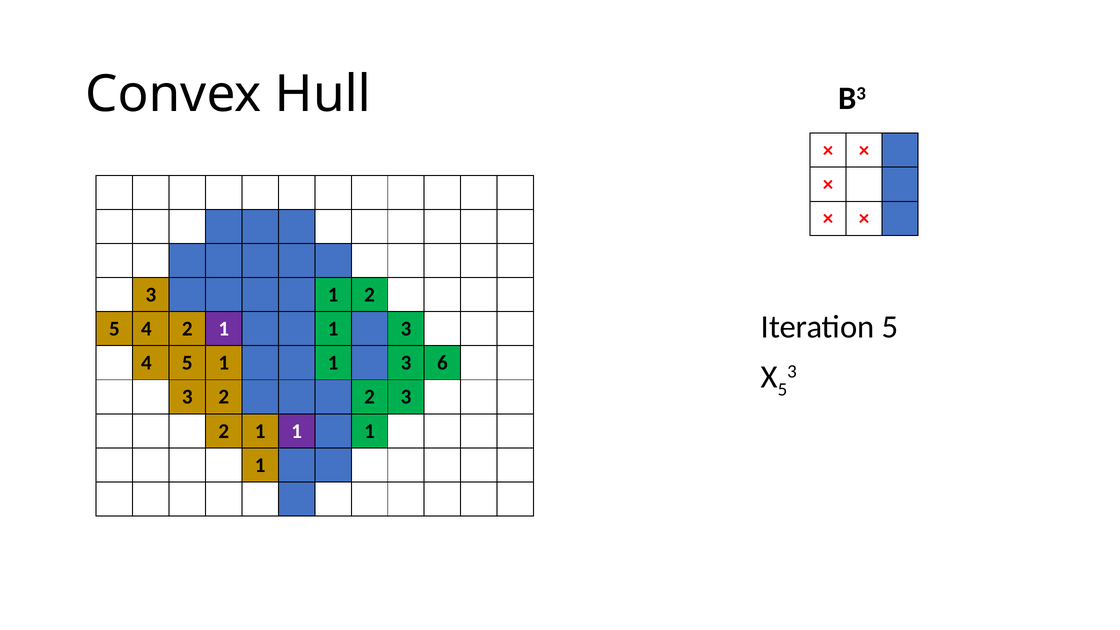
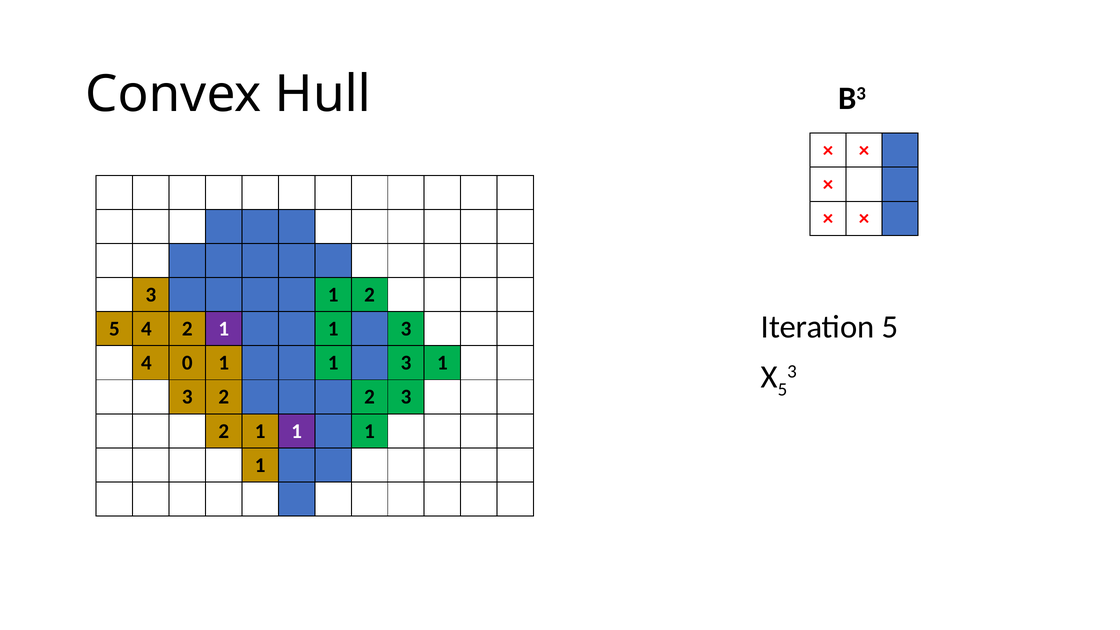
4 5: 5 -> 0
1 3 6: 6 -> 1
